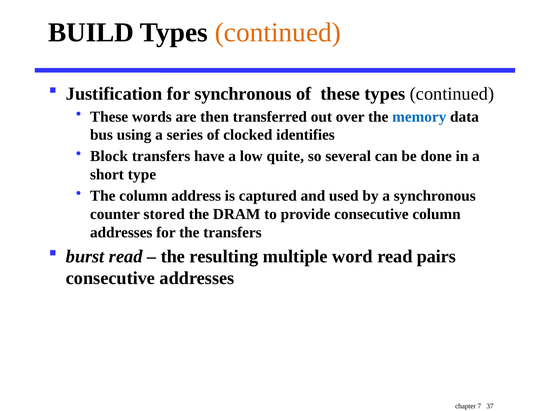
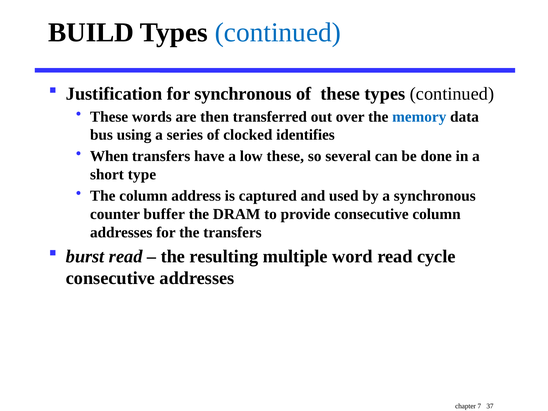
continued at (278, 32) colour: orange -> blue
Block: Block -> When
low quite: quite -> these
stored: stored -> buffer
pairs: pairs -> cycle
